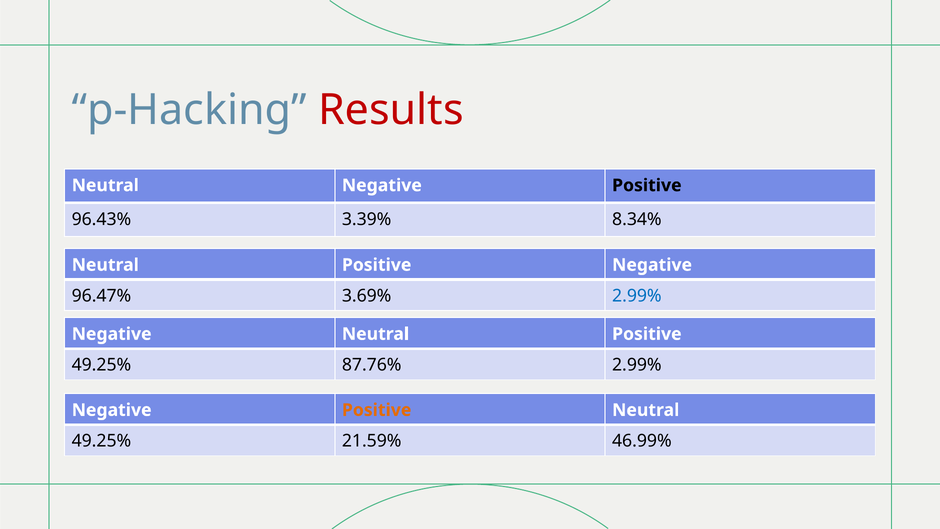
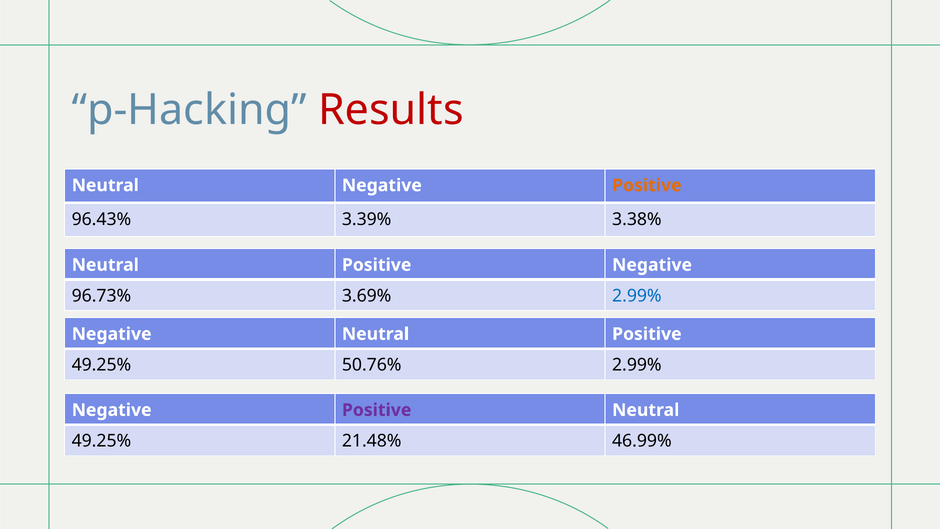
Positive at (647, 185) colour: black -> orange
8.34%: 8.34% -> 3.38%
96.47%: 96.47% -> 96.73%
87.76%: 87.76% -> 50.76%
Positive at (377, 410) colour: orange -> purple
21.59%: 21.59% -> 21.48%
